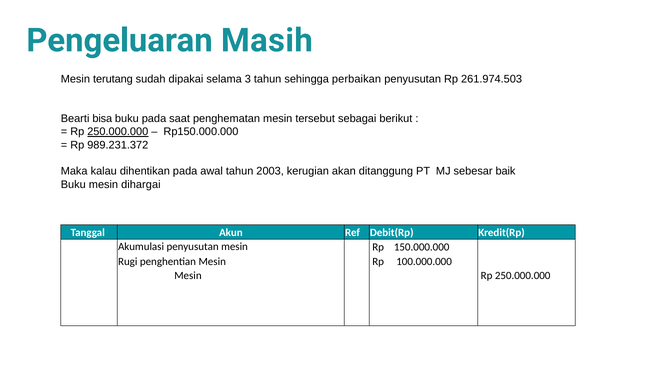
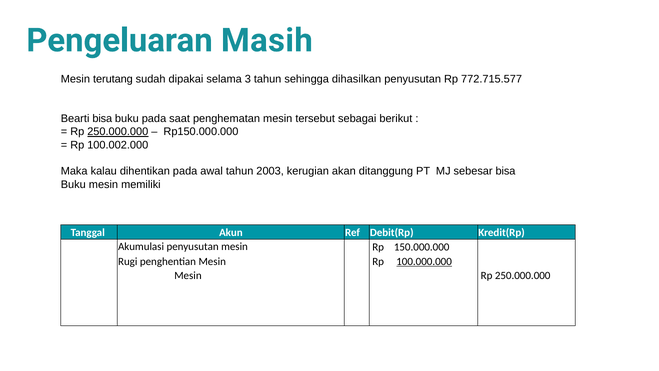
perbaikan: perbaikan -> dihasilkan
261.974.503: 261.974.503 -> 772.715.577
989.231.372: 989.231.372 -> 100.002.000
sebesar baik: baik -> bisa
dihargai: dihargai -> memiliki
100.000.000 underline: none -> present
